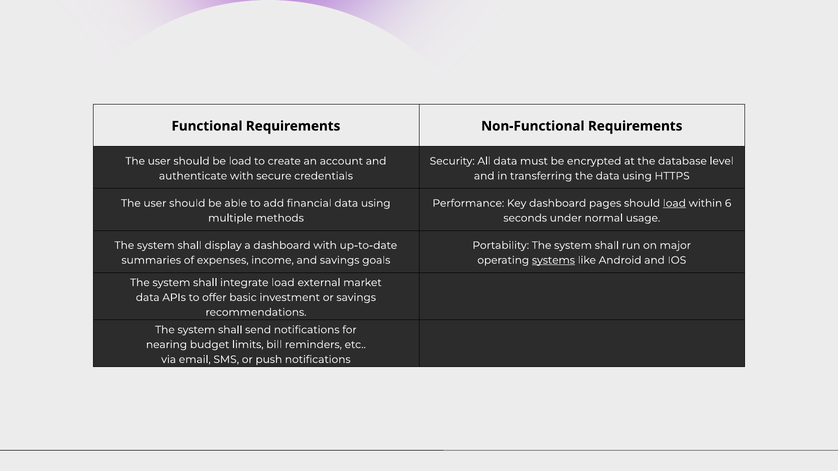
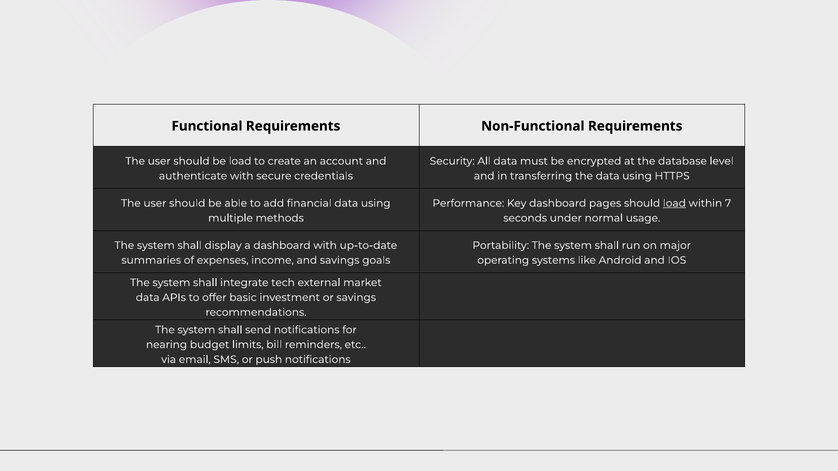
6: 6 -> 7
systems underline: present -> none
integrate load: load -> tech
